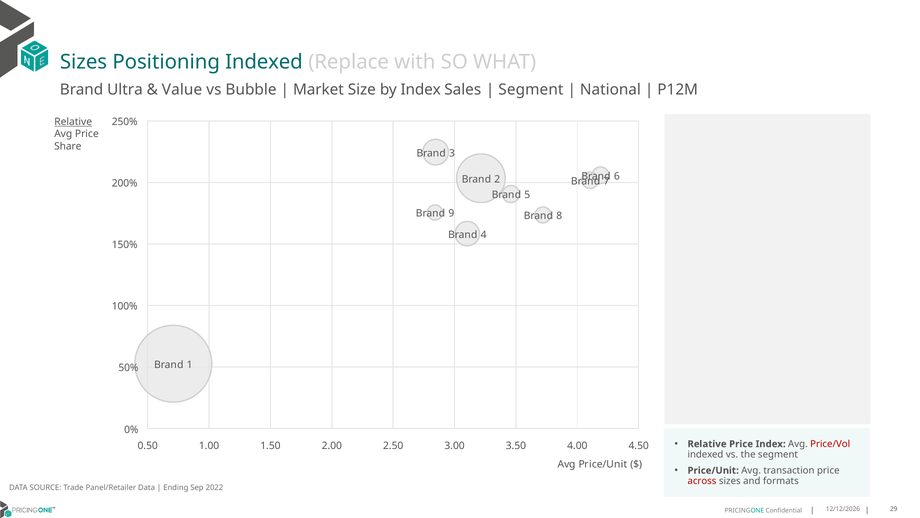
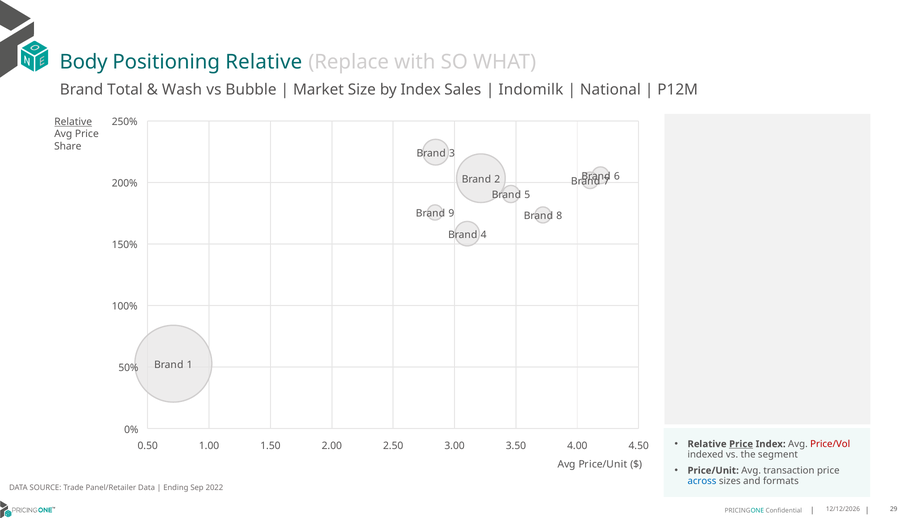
Sizes at (84, 62): Sizes -> Body
Positioning Indexed: Indexed -> Relative
Ultra: Ultra -> Total
Value: Value -> Wash
Segment at (531, 90): Segment -> Indomilk
Price at (741, 444) underline: none -> present
across colour: red -> blue
